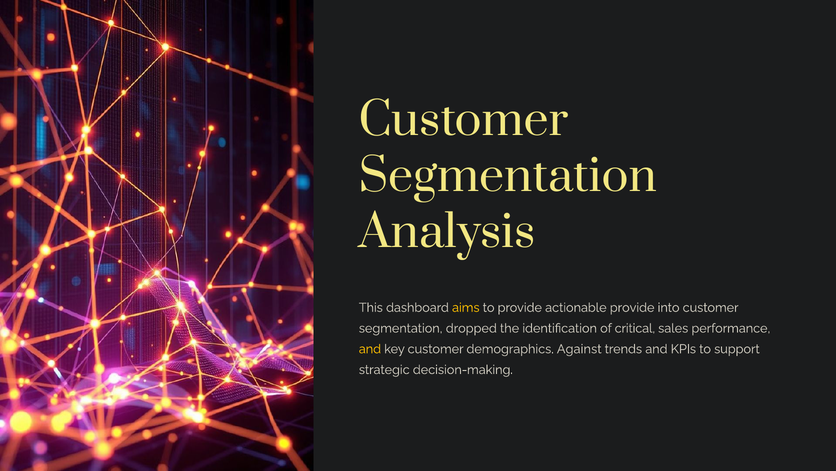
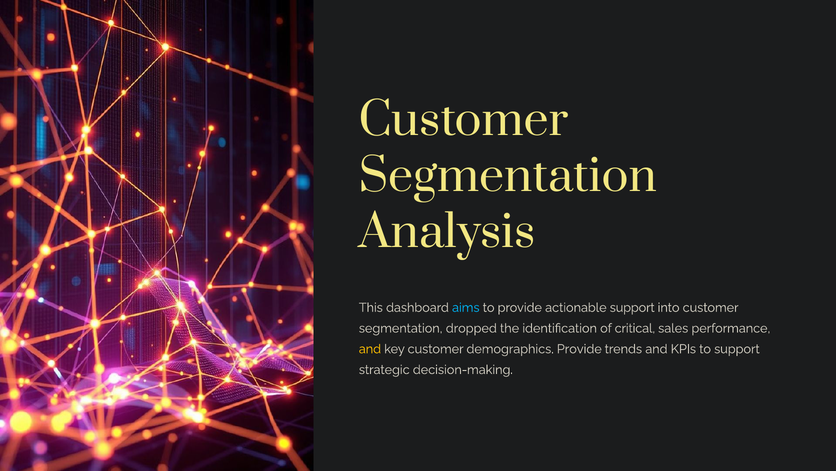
aims colour: yellow -> light blue
actionable provide: provide -> support
demographics Against: Against -> Provide
